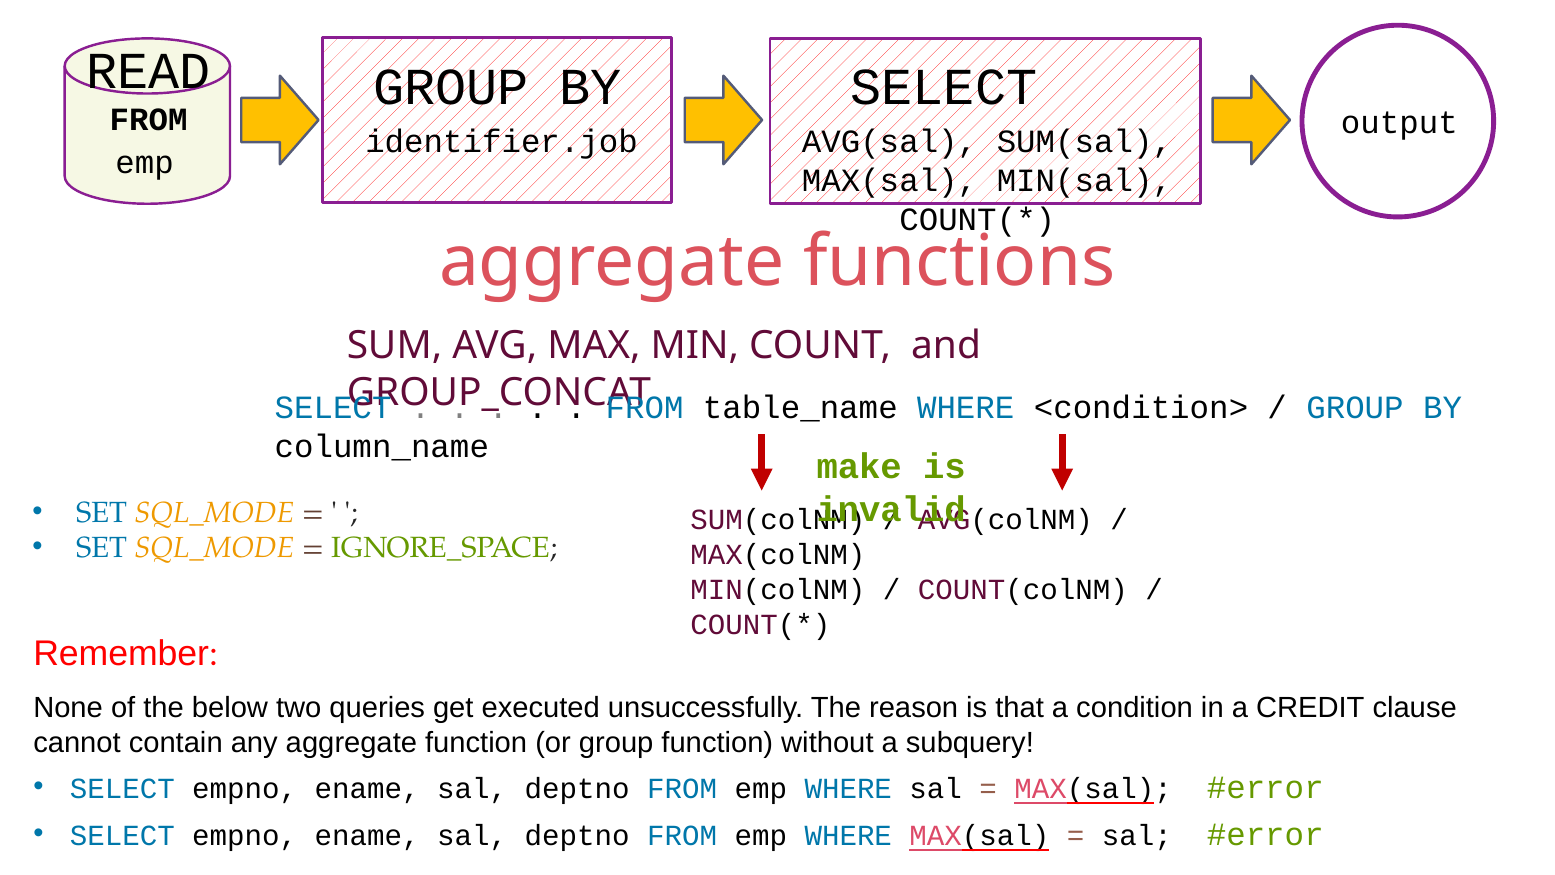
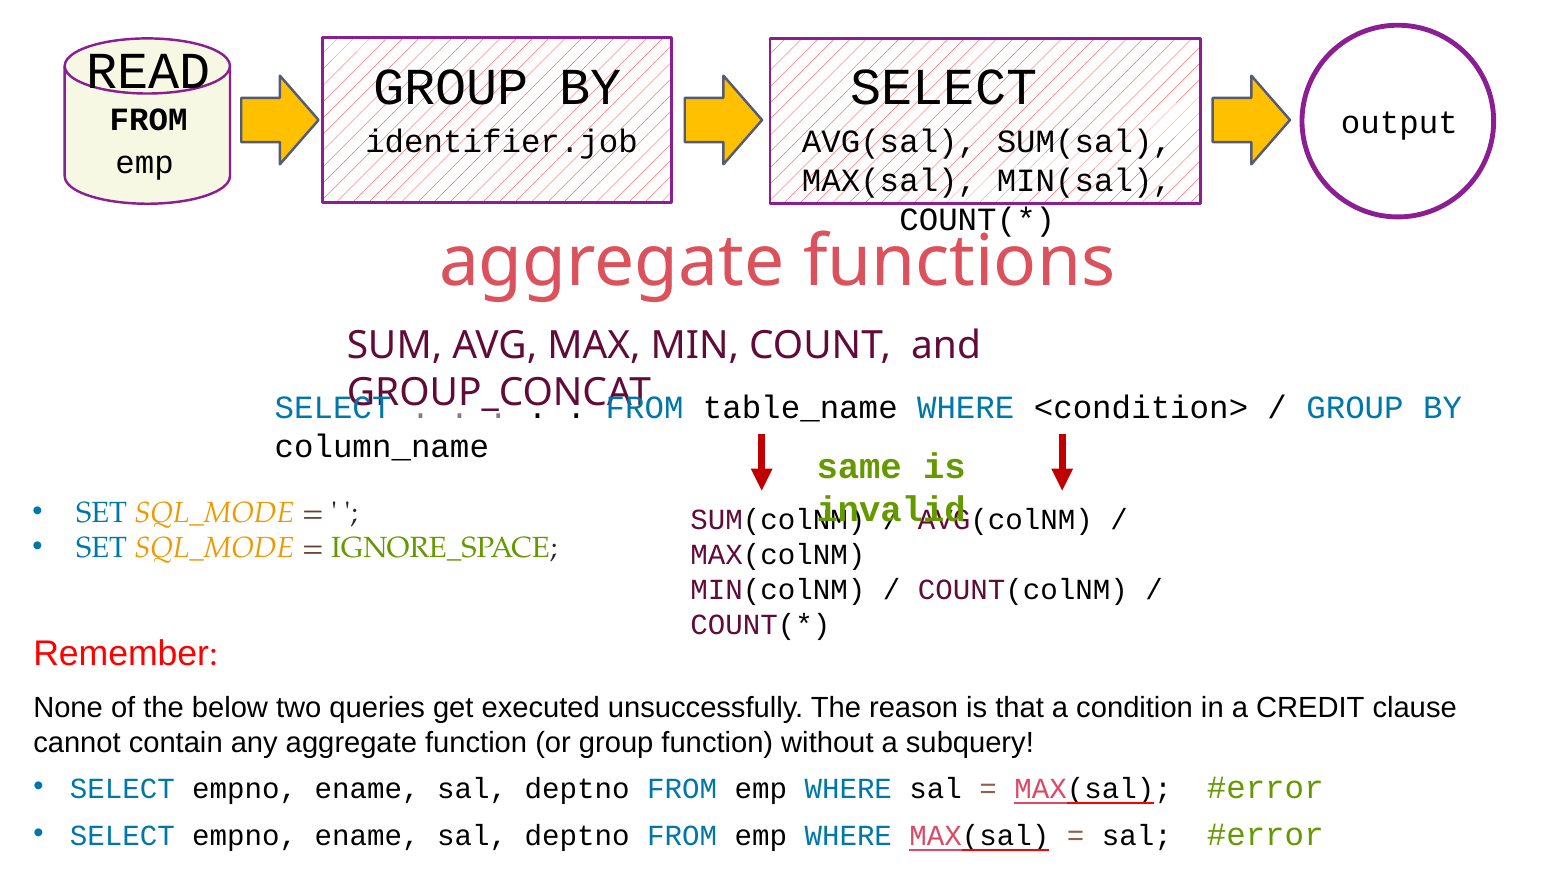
make: make -> same
